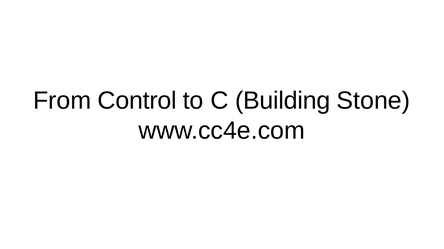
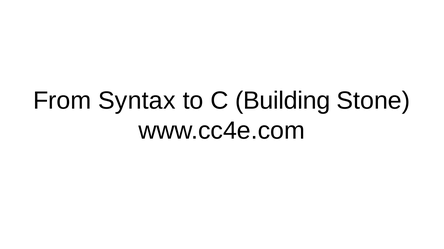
Control: Control -> Syntax
